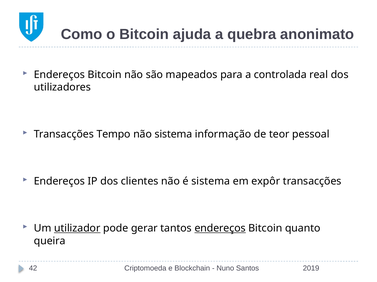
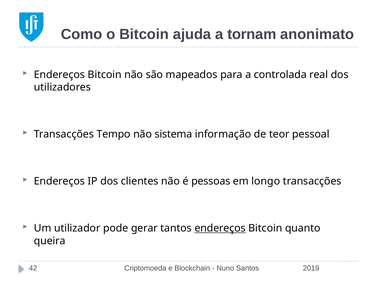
quebra: quebra -> tornam
é sistema: sistema -> pessoas
expôr: expôr -> longo
utilizador underline: present -> none
